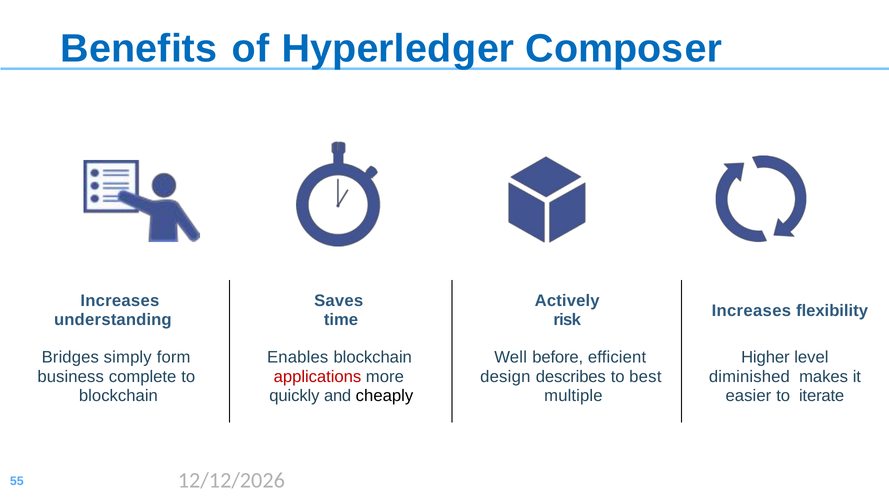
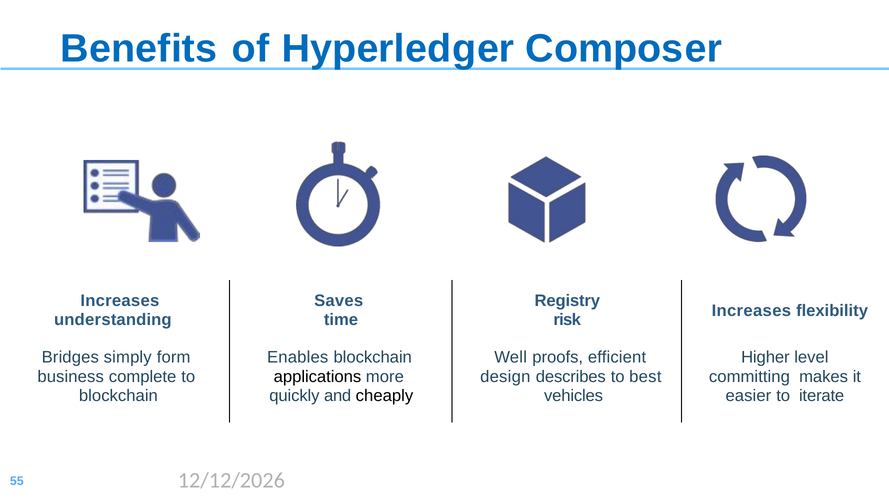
Actively: Actively -> Registry
before: before -> proofs
applications colour: red -> black
diminished: diminished -> committing
multiple: multiple -> vehicles
